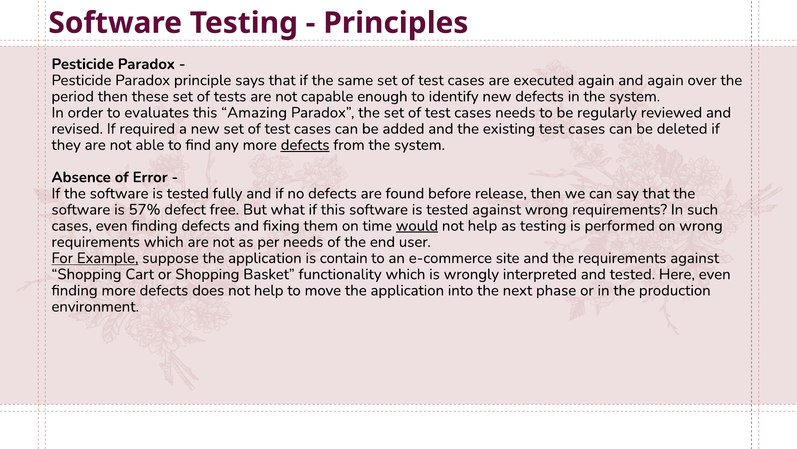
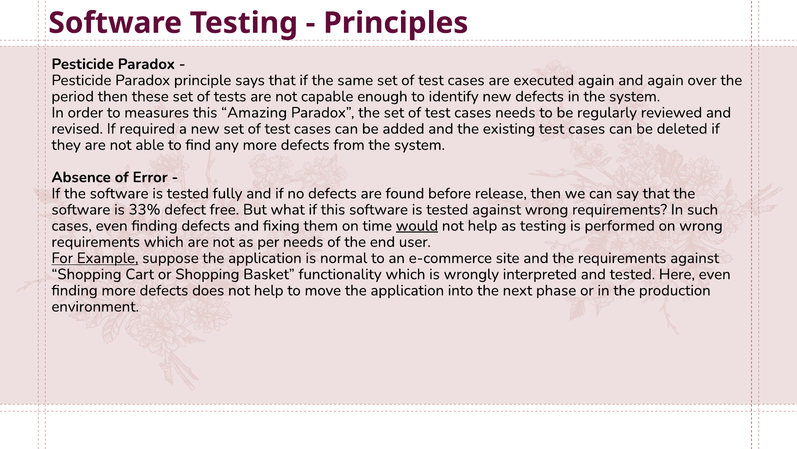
evaluates: evaluates -> measures
defects at (305, 145) underline: present -> none
57%: 57% -> 33%
contain: contain -> normal
